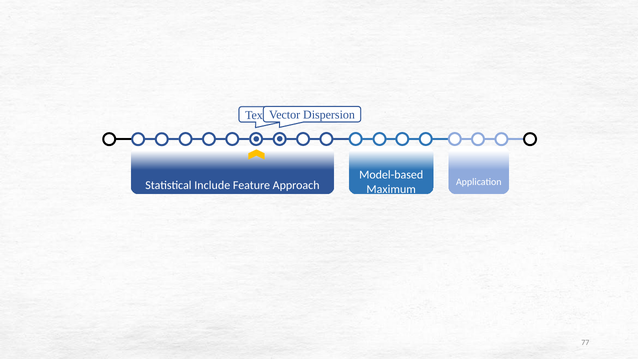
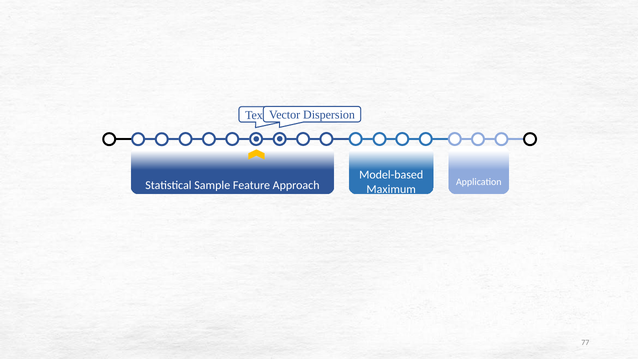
Include: Include -> Sample
